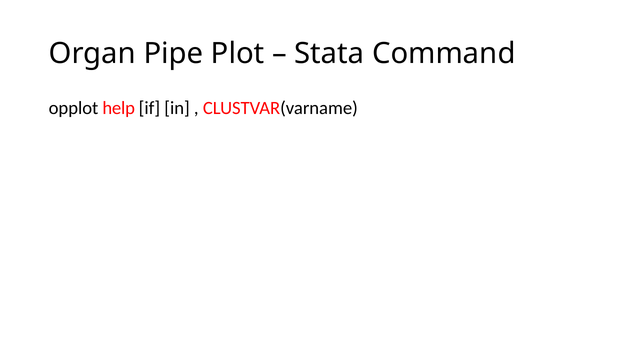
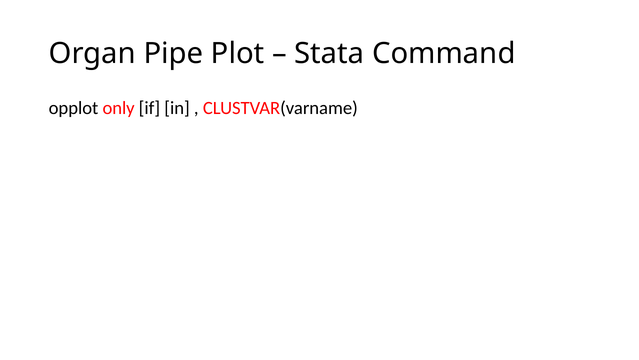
help: help -> only
